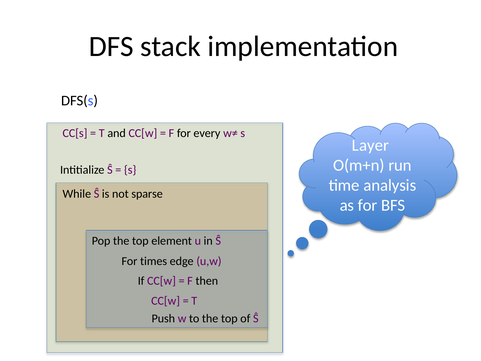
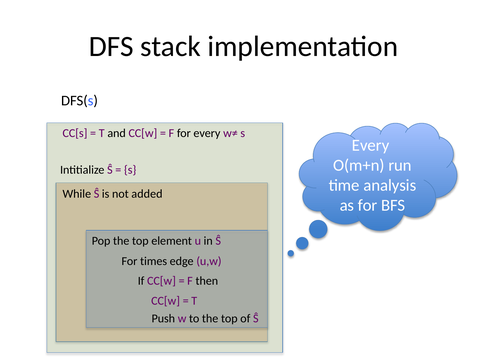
Layer at (371, 145): Layer -> Every
sparse: sparse -> added
